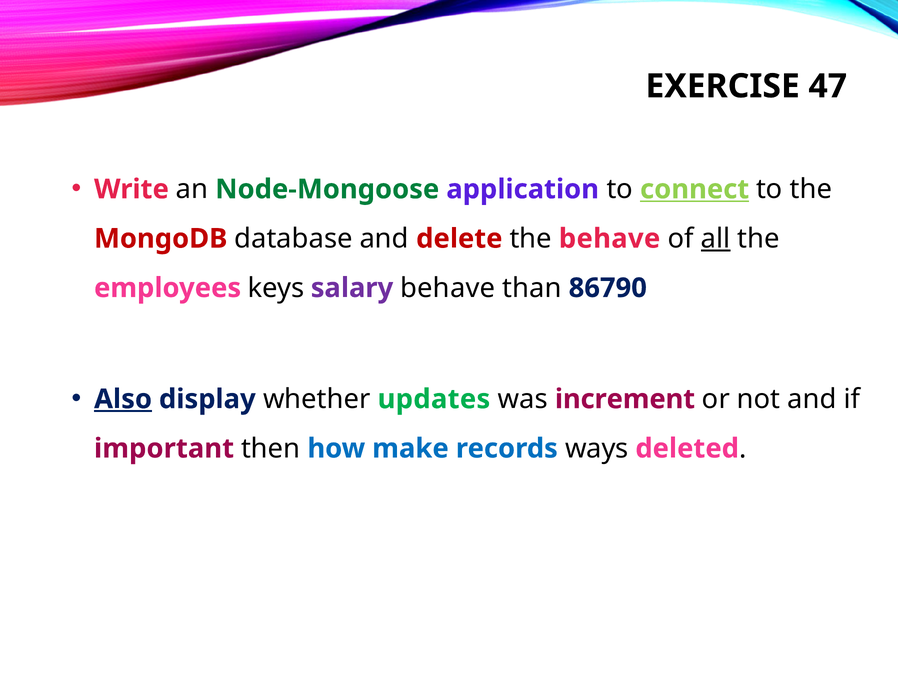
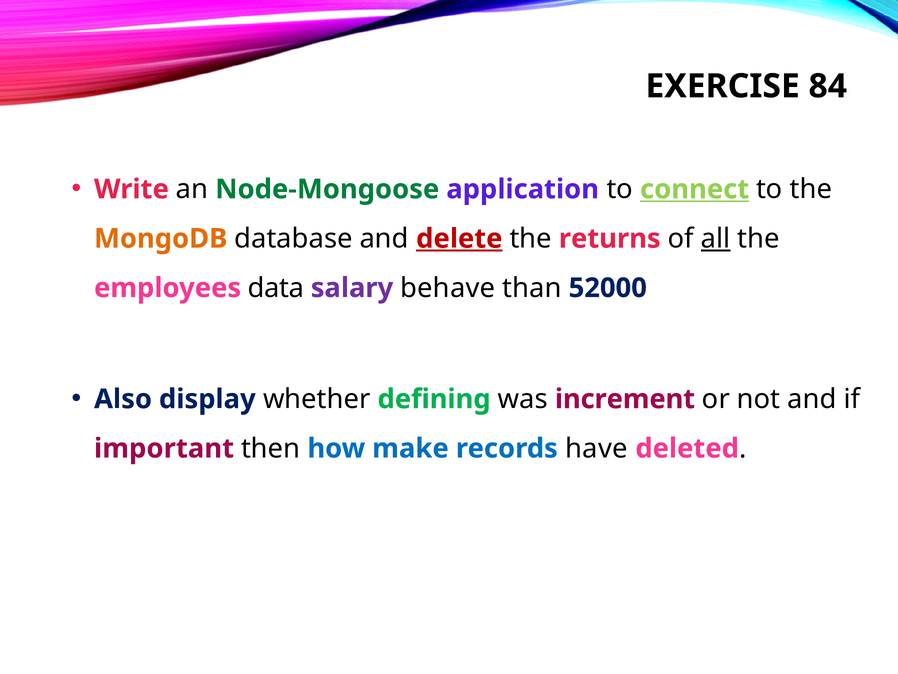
47: 47 -> 84
MongoDB colour: red -> orange
delete underline: none -> present
the behave: behave -> returns
keys: keys -> data
86790: 86790 -> 52000
Also underline: present -> none
updates: updates -> defining
ways: ways -> have
